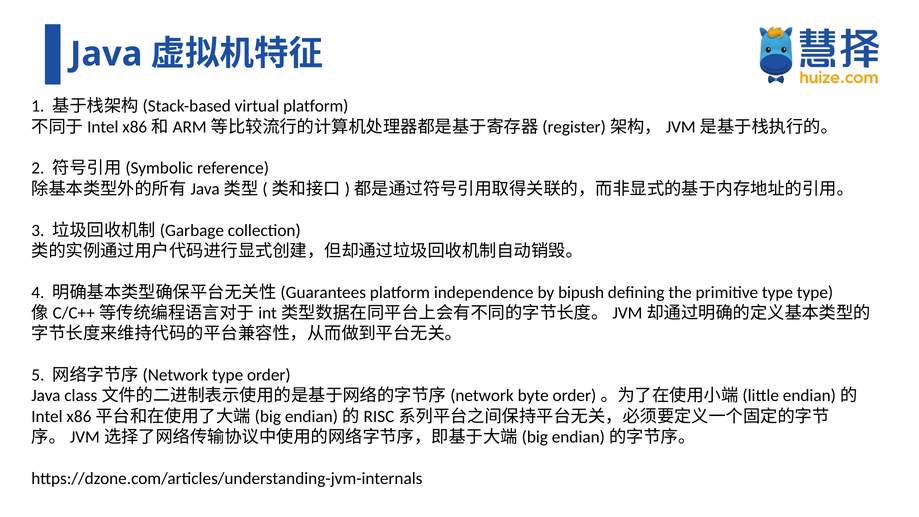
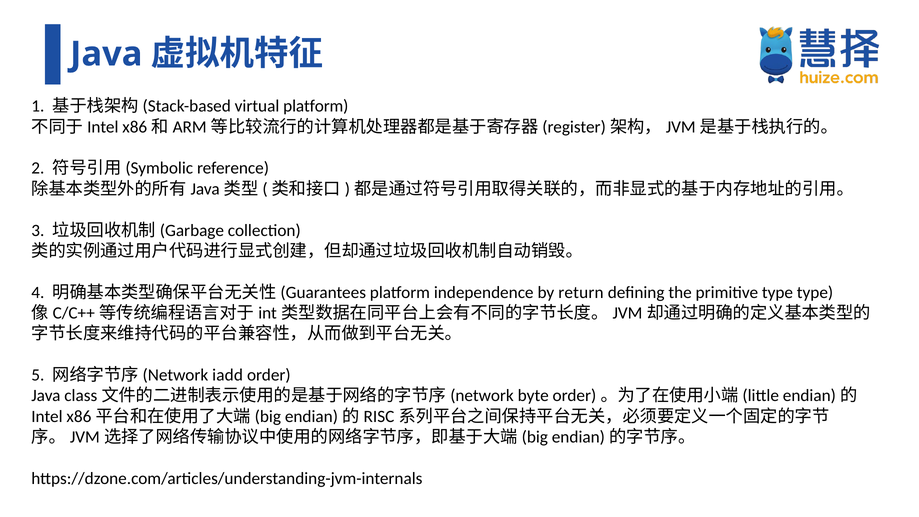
bipush: bipush -> return
type at (228, 375): type -> iadd
